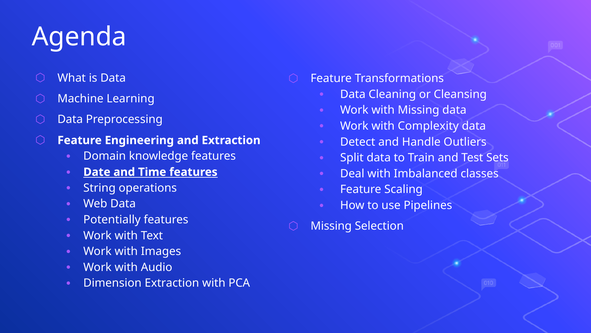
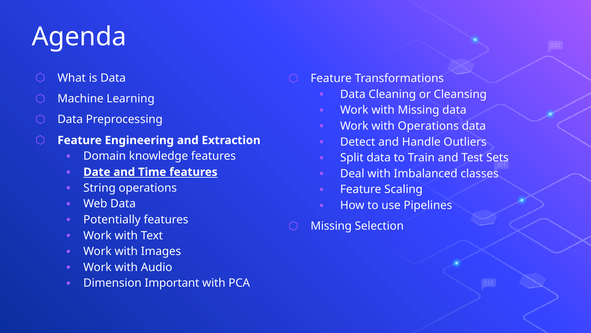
with Complexity: Complexity -> Operations
Dimension Extraction: Extraction -> Important
